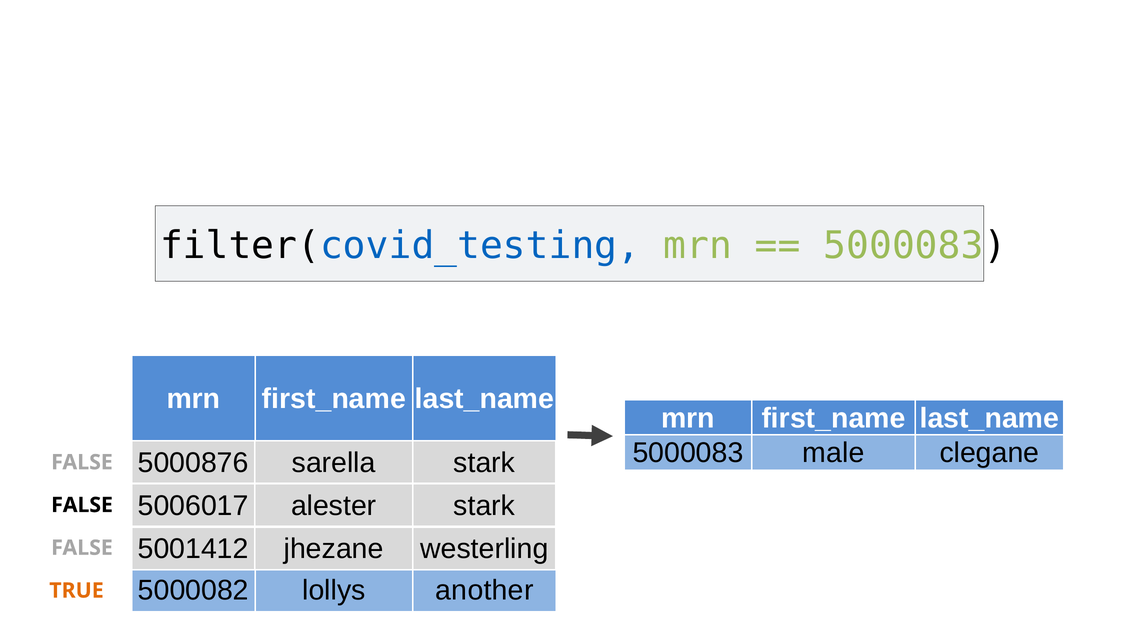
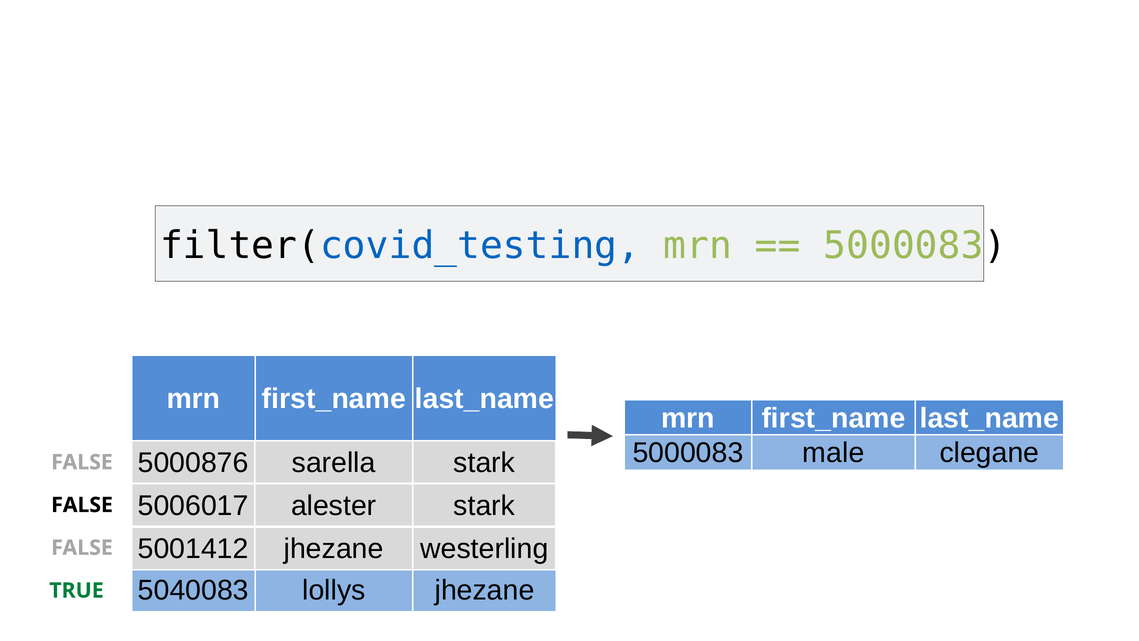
5000082: 5000082 -> 5040083
lollys another: another -> jhezane
TRUE colour: orange -> green
